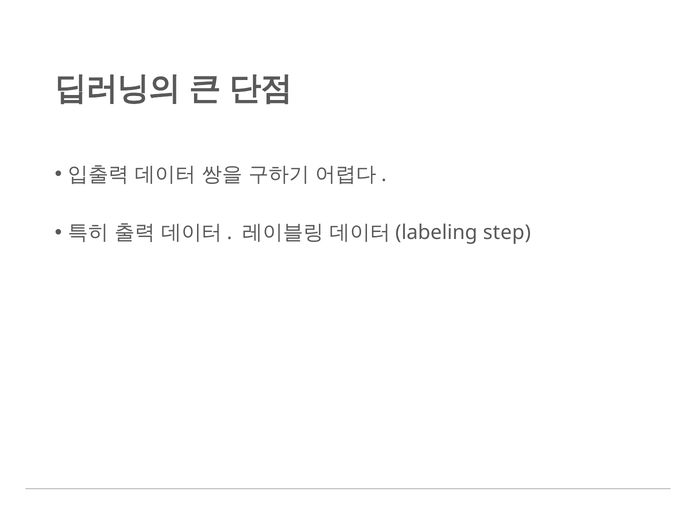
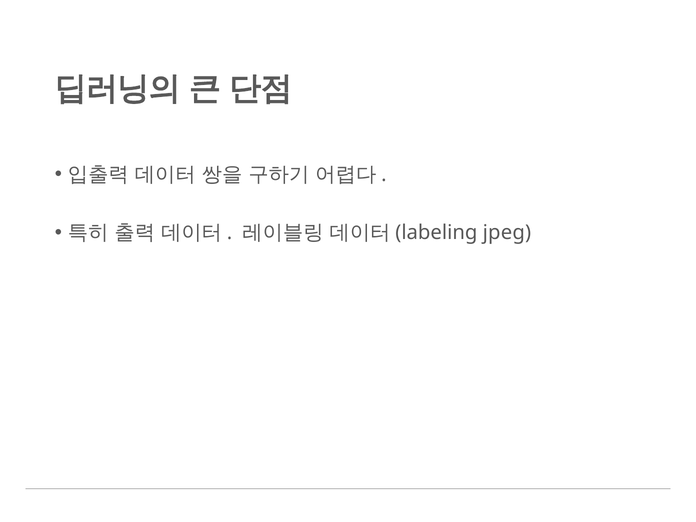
step: step -> jpeg
